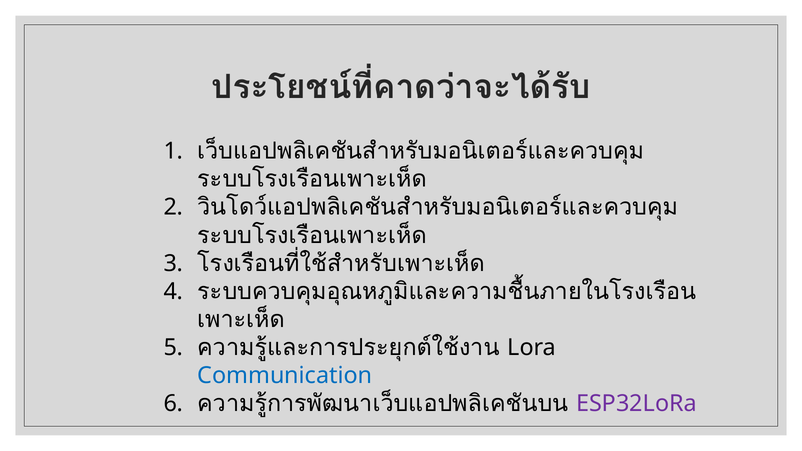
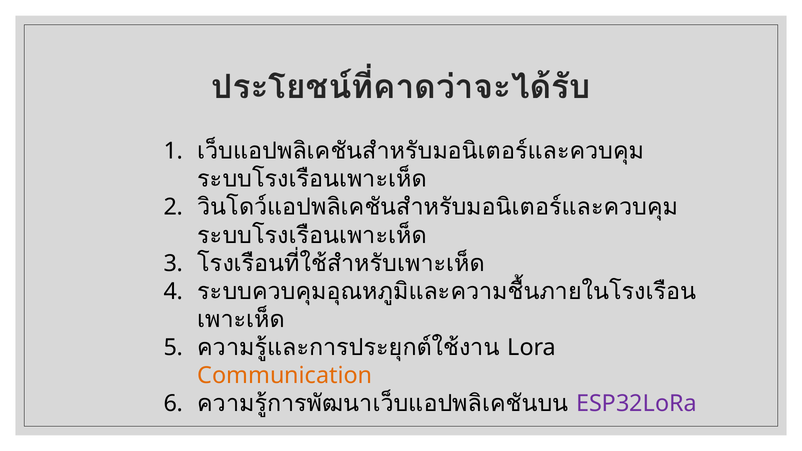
Communication colour: blue -> orange
